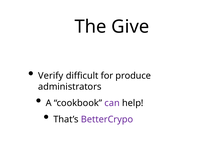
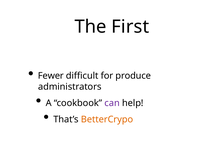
Give: Give -> First
Verify: Verify -> Fewer
BetterCrypo colour: purple -> orange
